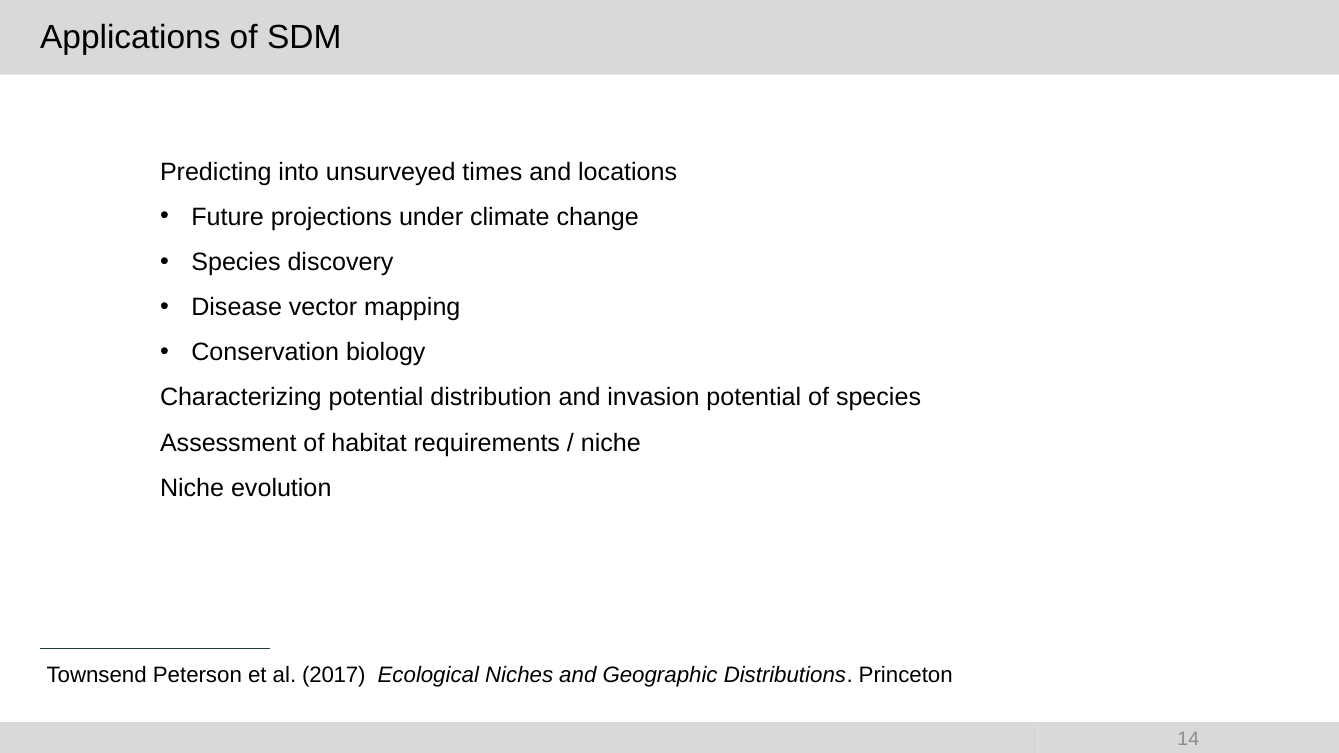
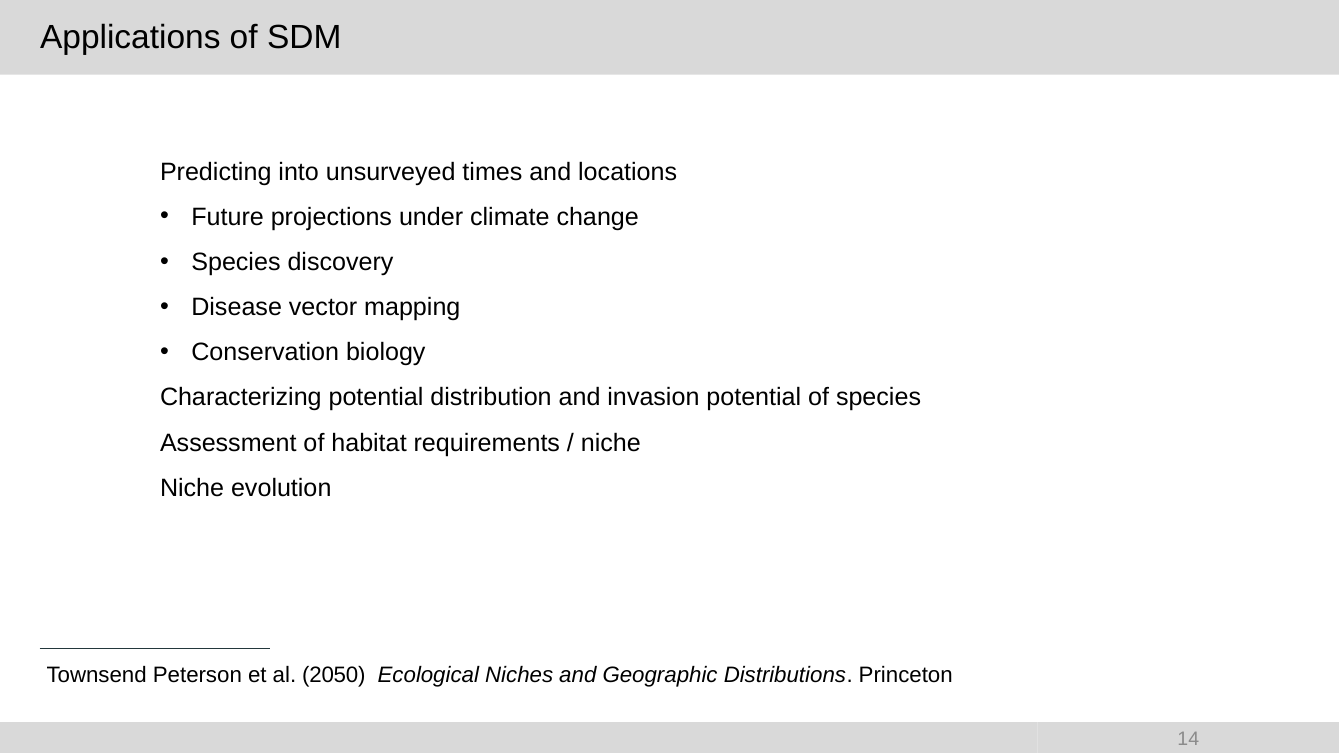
2017: 2017 -> 2050
